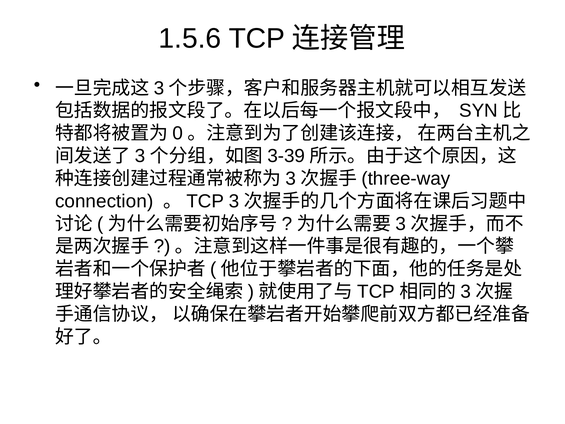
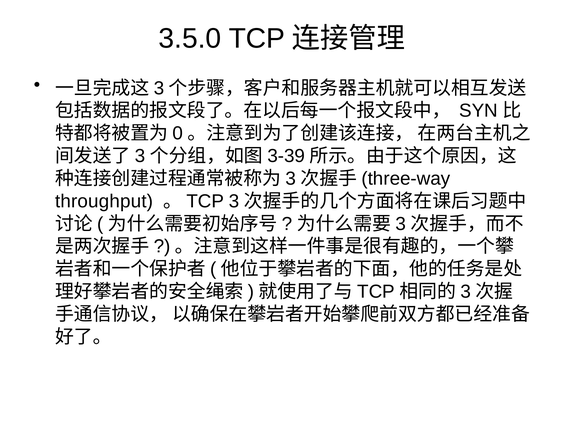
1.5.6: 1.5.6 -> 3.5.0
connection: connection -> throughput
